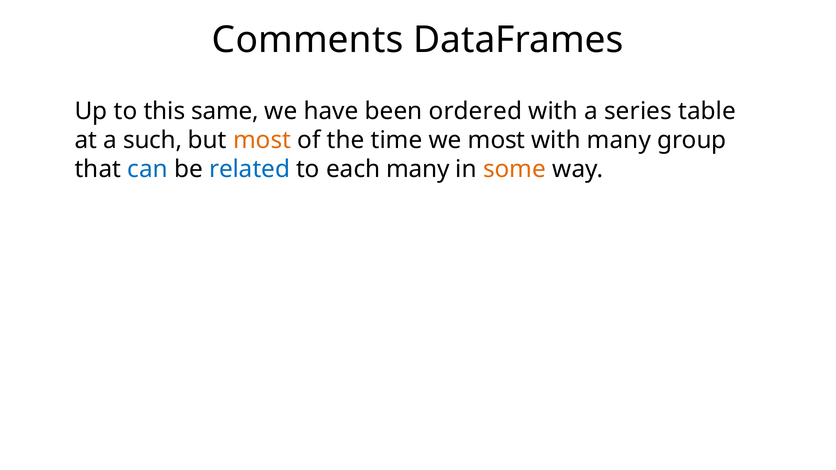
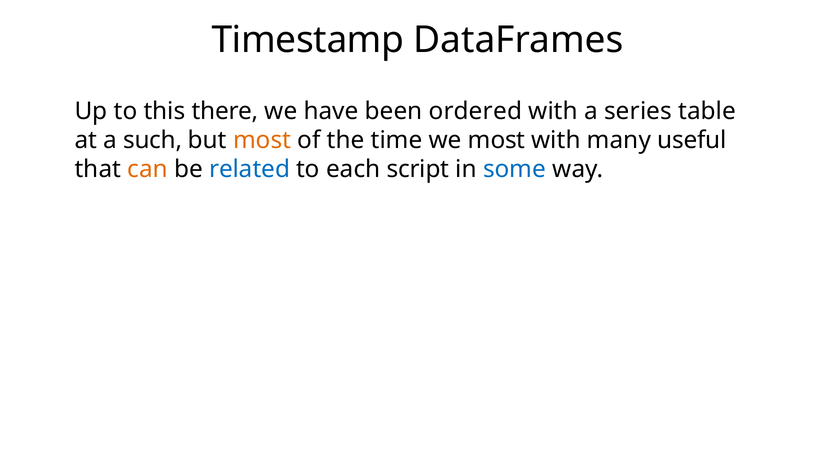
Comments: Comments -> Timestamp
same: same -> there
group: group -> useful
can colour: blue -> orange
each many: many -> script
some colour: orange -> blue
